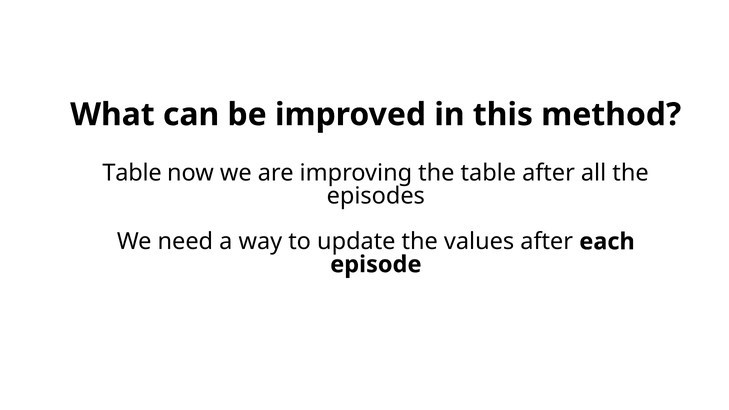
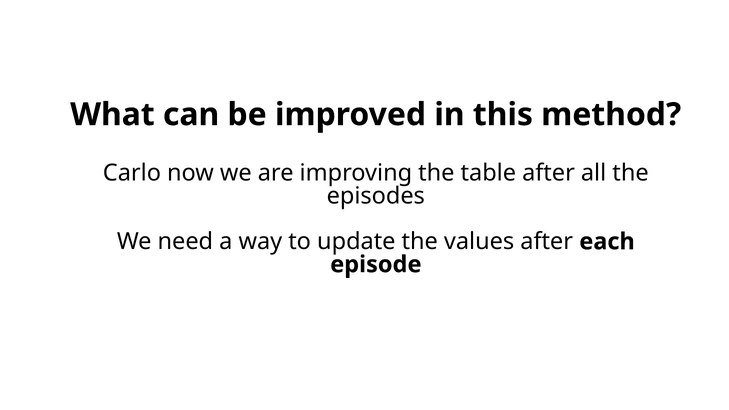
Table at (132, 173): Table -> Carlo
